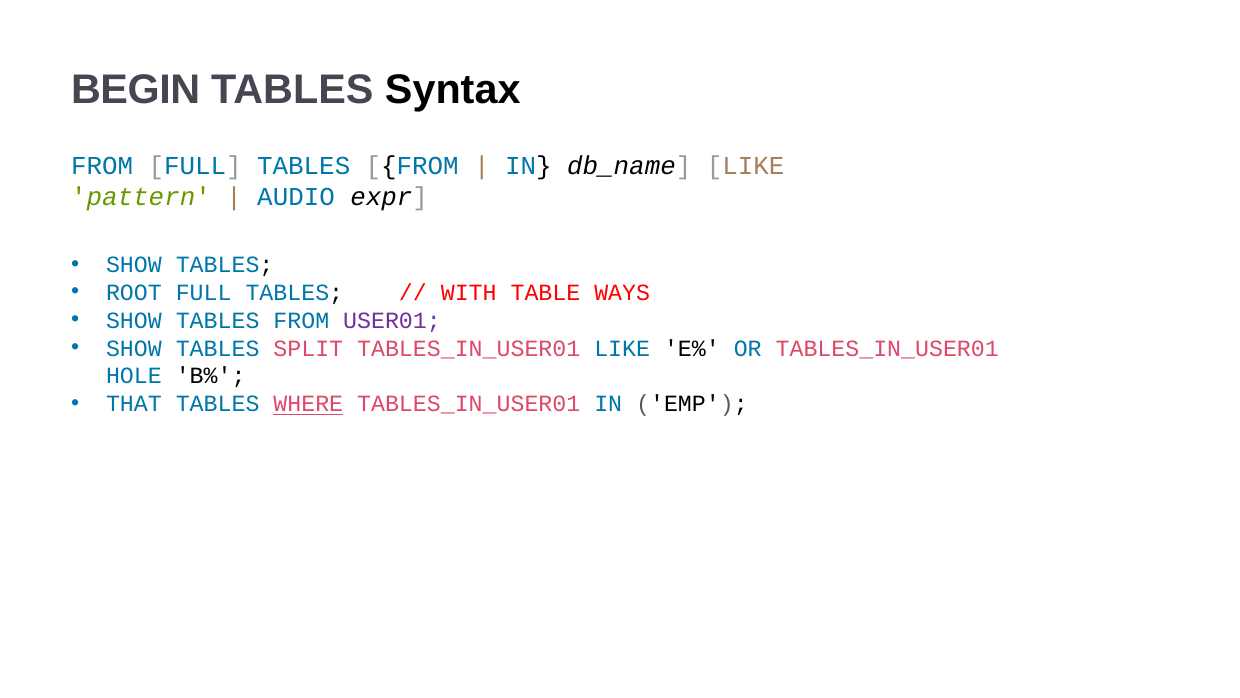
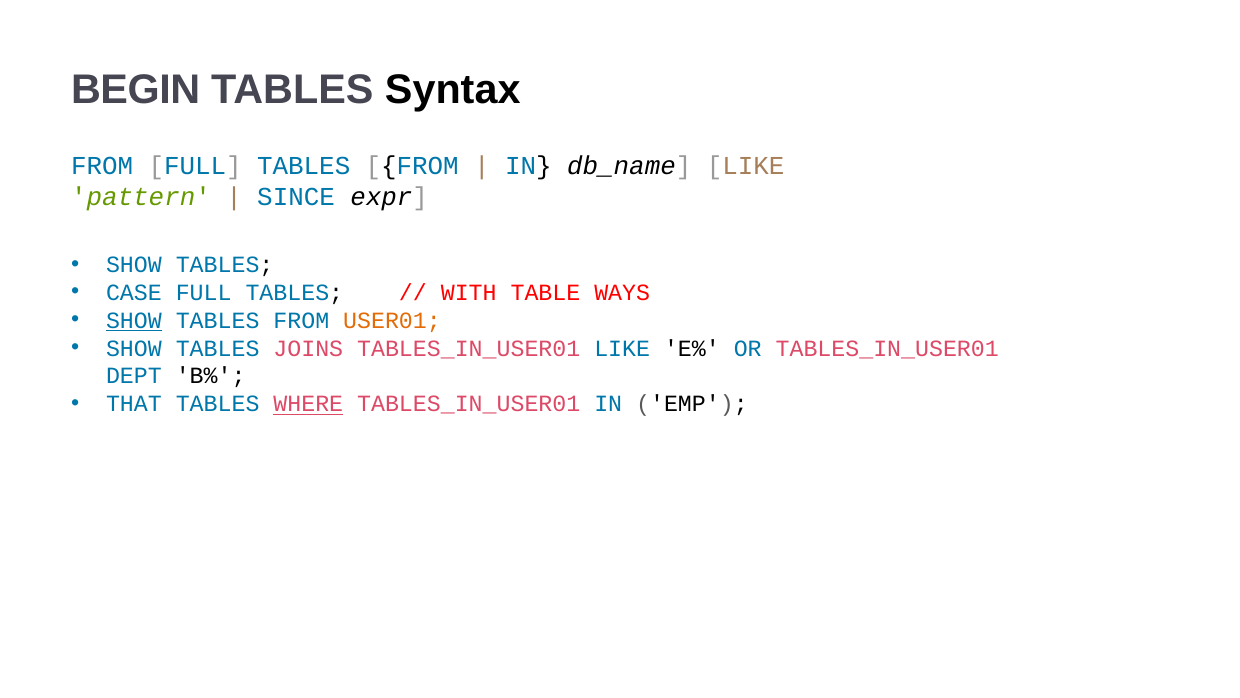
AUDIO: AUDIO -> SINCE
ROOT: ROOT -> CASE
SHOW at (134, 320) underline: none -> present
USER01 colour: purple -> orange
SPLIT: SPLIT -> JOINS
HOLE: HOLE -> DEPT
